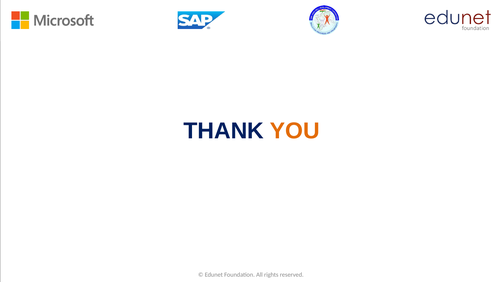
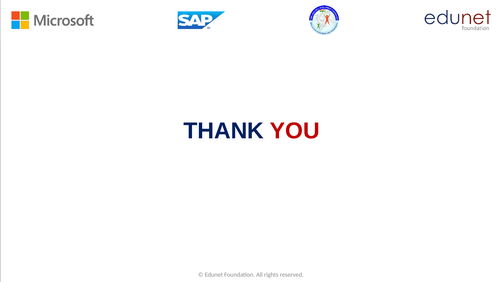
YOU colour: orange -> red
